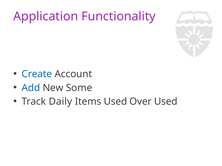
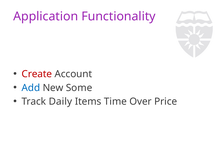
Create colour: blue -> red
Items Used: Used -> Time
Over Used: Used -> Price
